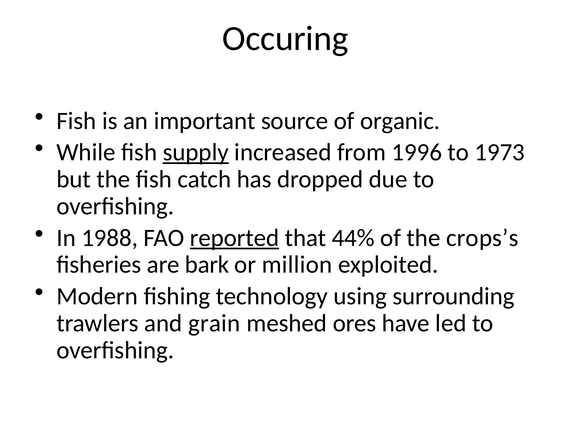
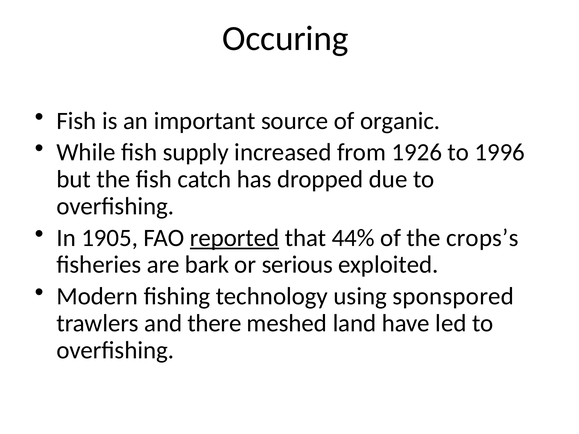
supply underline: present -> none
1996: 1996 -> 1926
1973: 1973 -> 1996
1988: 1988 -> 1905
million: million -> serious
surrounding: surrounding -> sponspored
grain: grain -> there
ores: ores -> land
